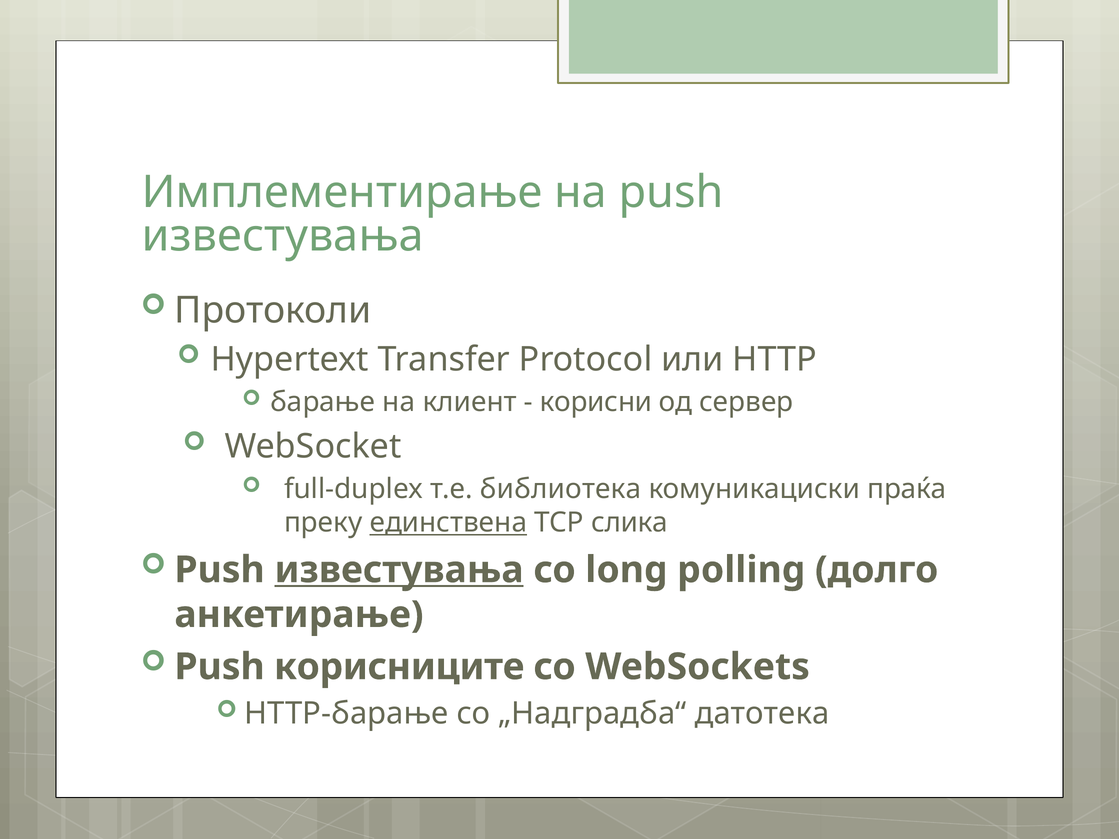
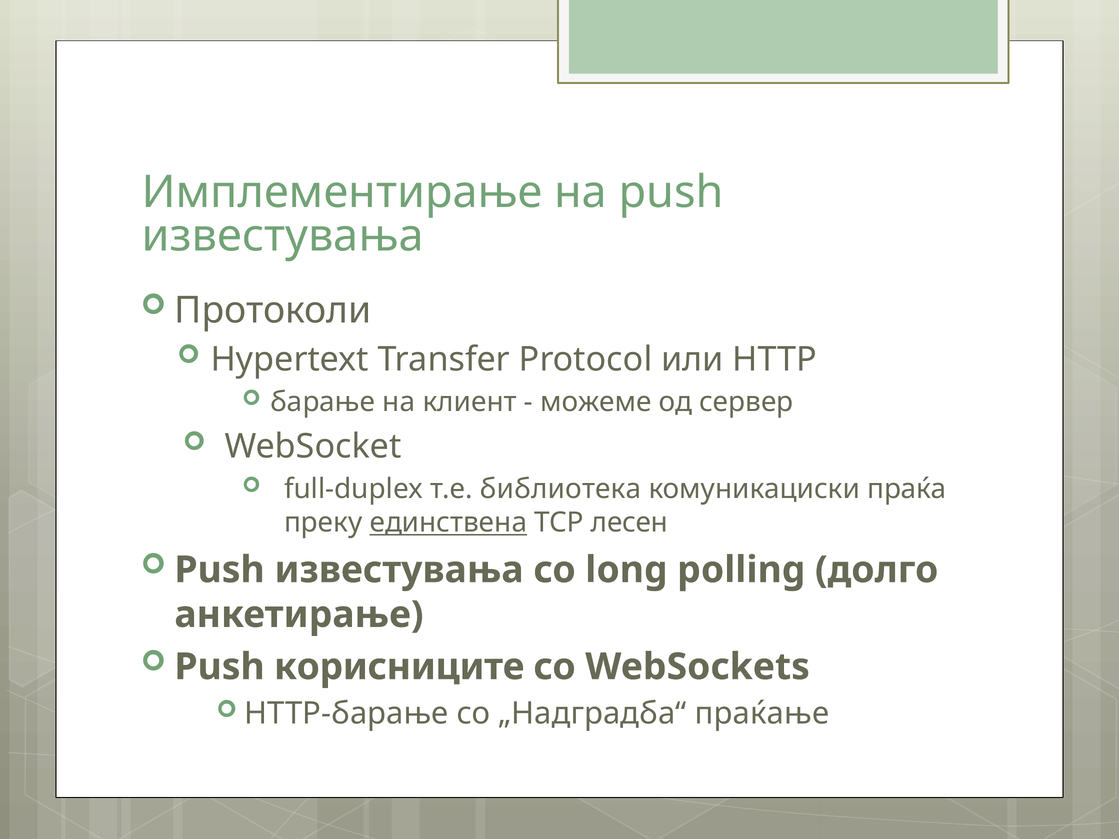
корисни: корисни -> можеме
слика: слика -> лесен
известувања at (399, 570) underline: present -> none
датотека: датотека -> праќање
